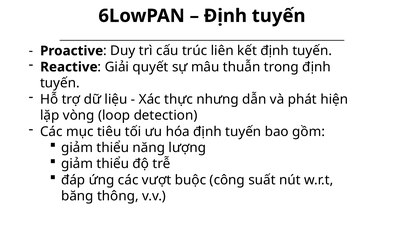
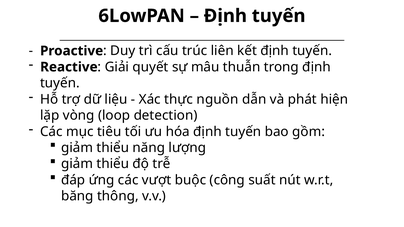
nhưng: nhưng -> nguồn
